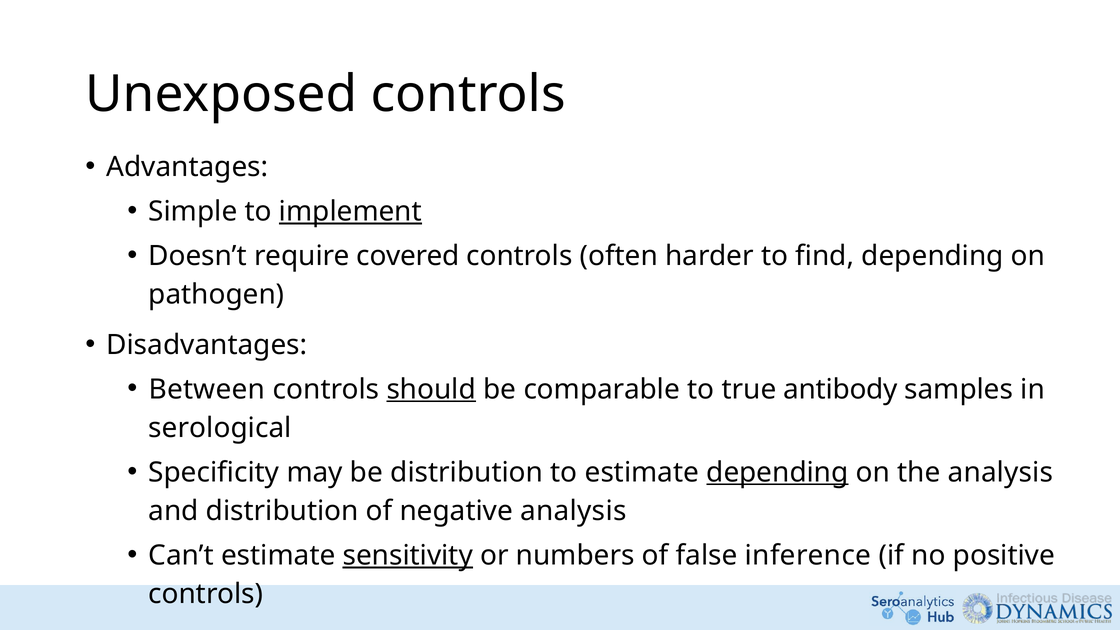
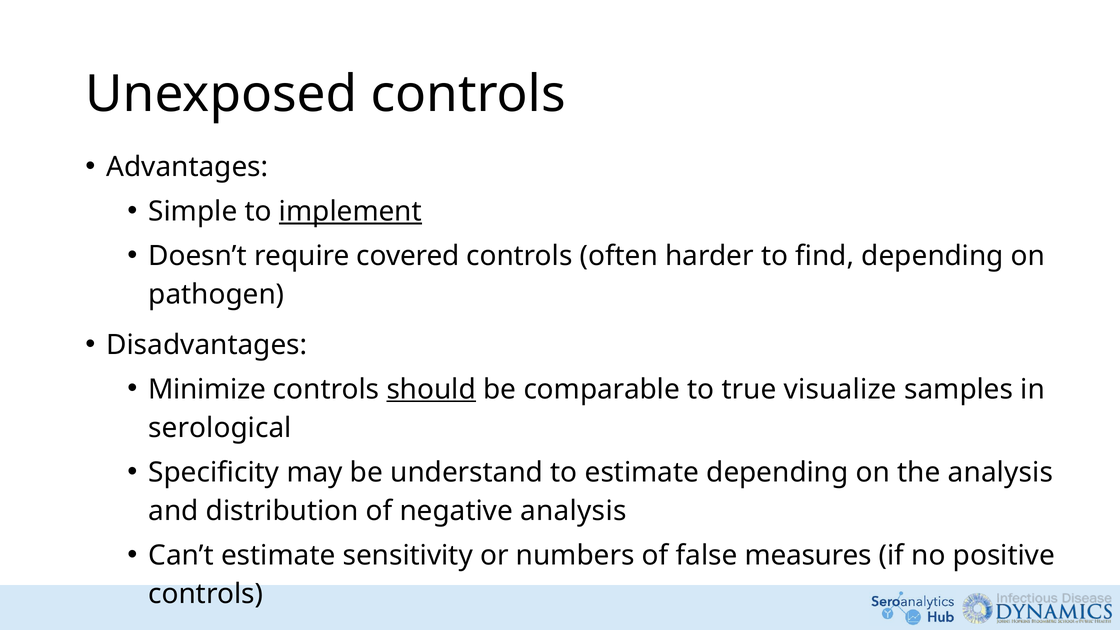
Between: Between -> Minimize
antibody: antibody -> visualize
be distribution: distribution -> understand
depending at (777, 472) underline: present -> none
sensitivity underline: present -> none
inference: inference -> measures
